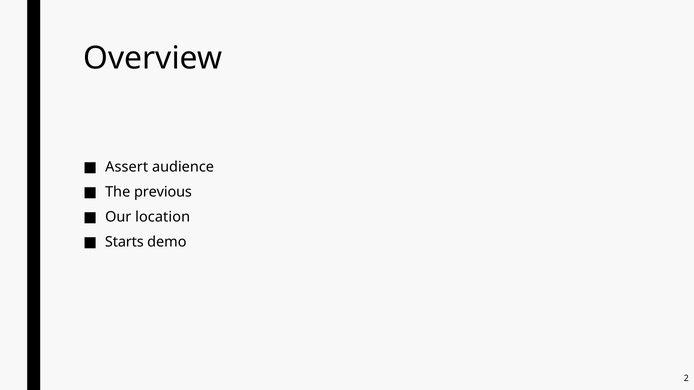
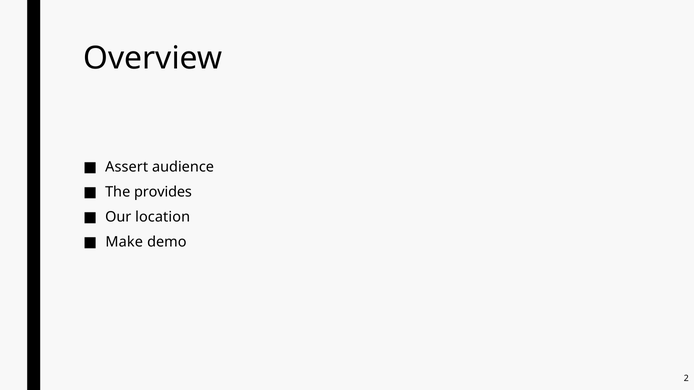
previous: previous -> provides
Starts: Starts -> Make
